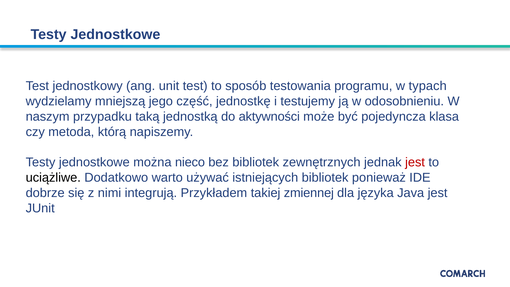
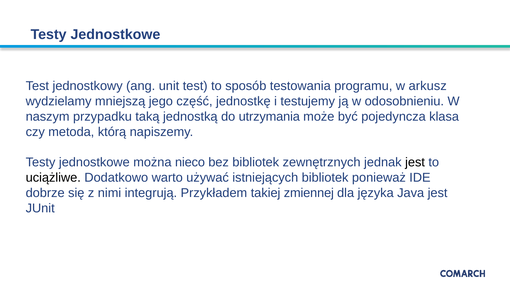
typach: typach -> arkusz
aktywności: aktywności -> utrzymania
jest at (415, 162) colour: red -> black
